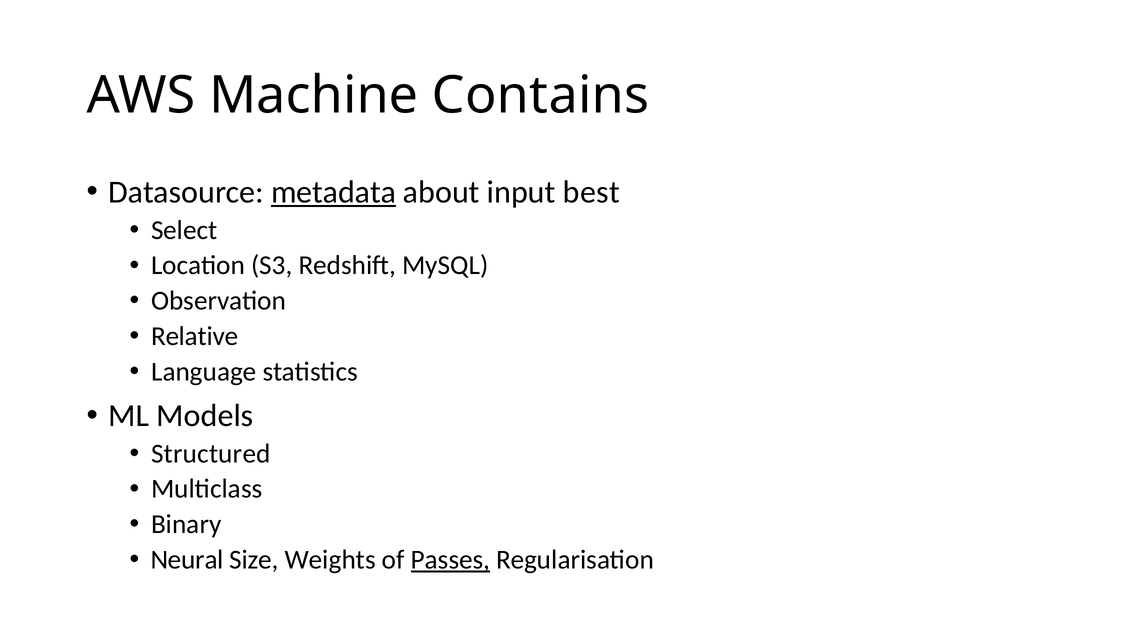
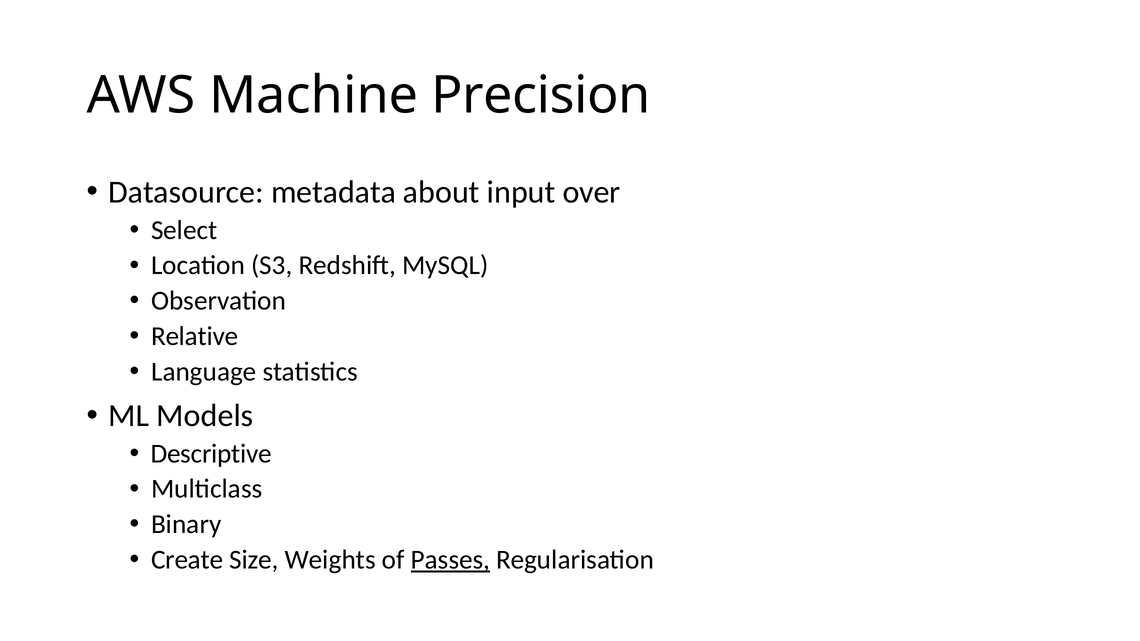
Contains: Contains -> Precision
metadata underline: present -> none
best: best -> over
Structured: Structured -> Descriptive
Neural: Neural -> Create
